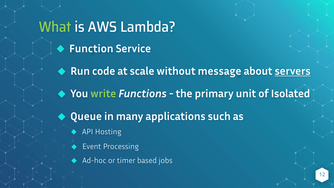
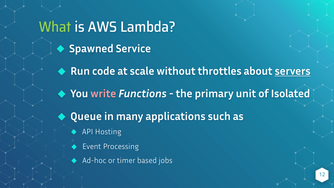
Function: Function -> Spawned
message: message -> throttles
write colour: light green -> pink
